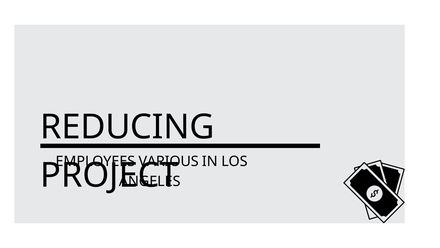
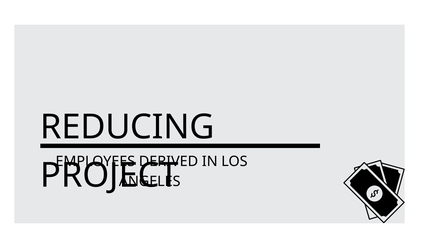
VARIOUS: VARIOUS -> DERIVED
